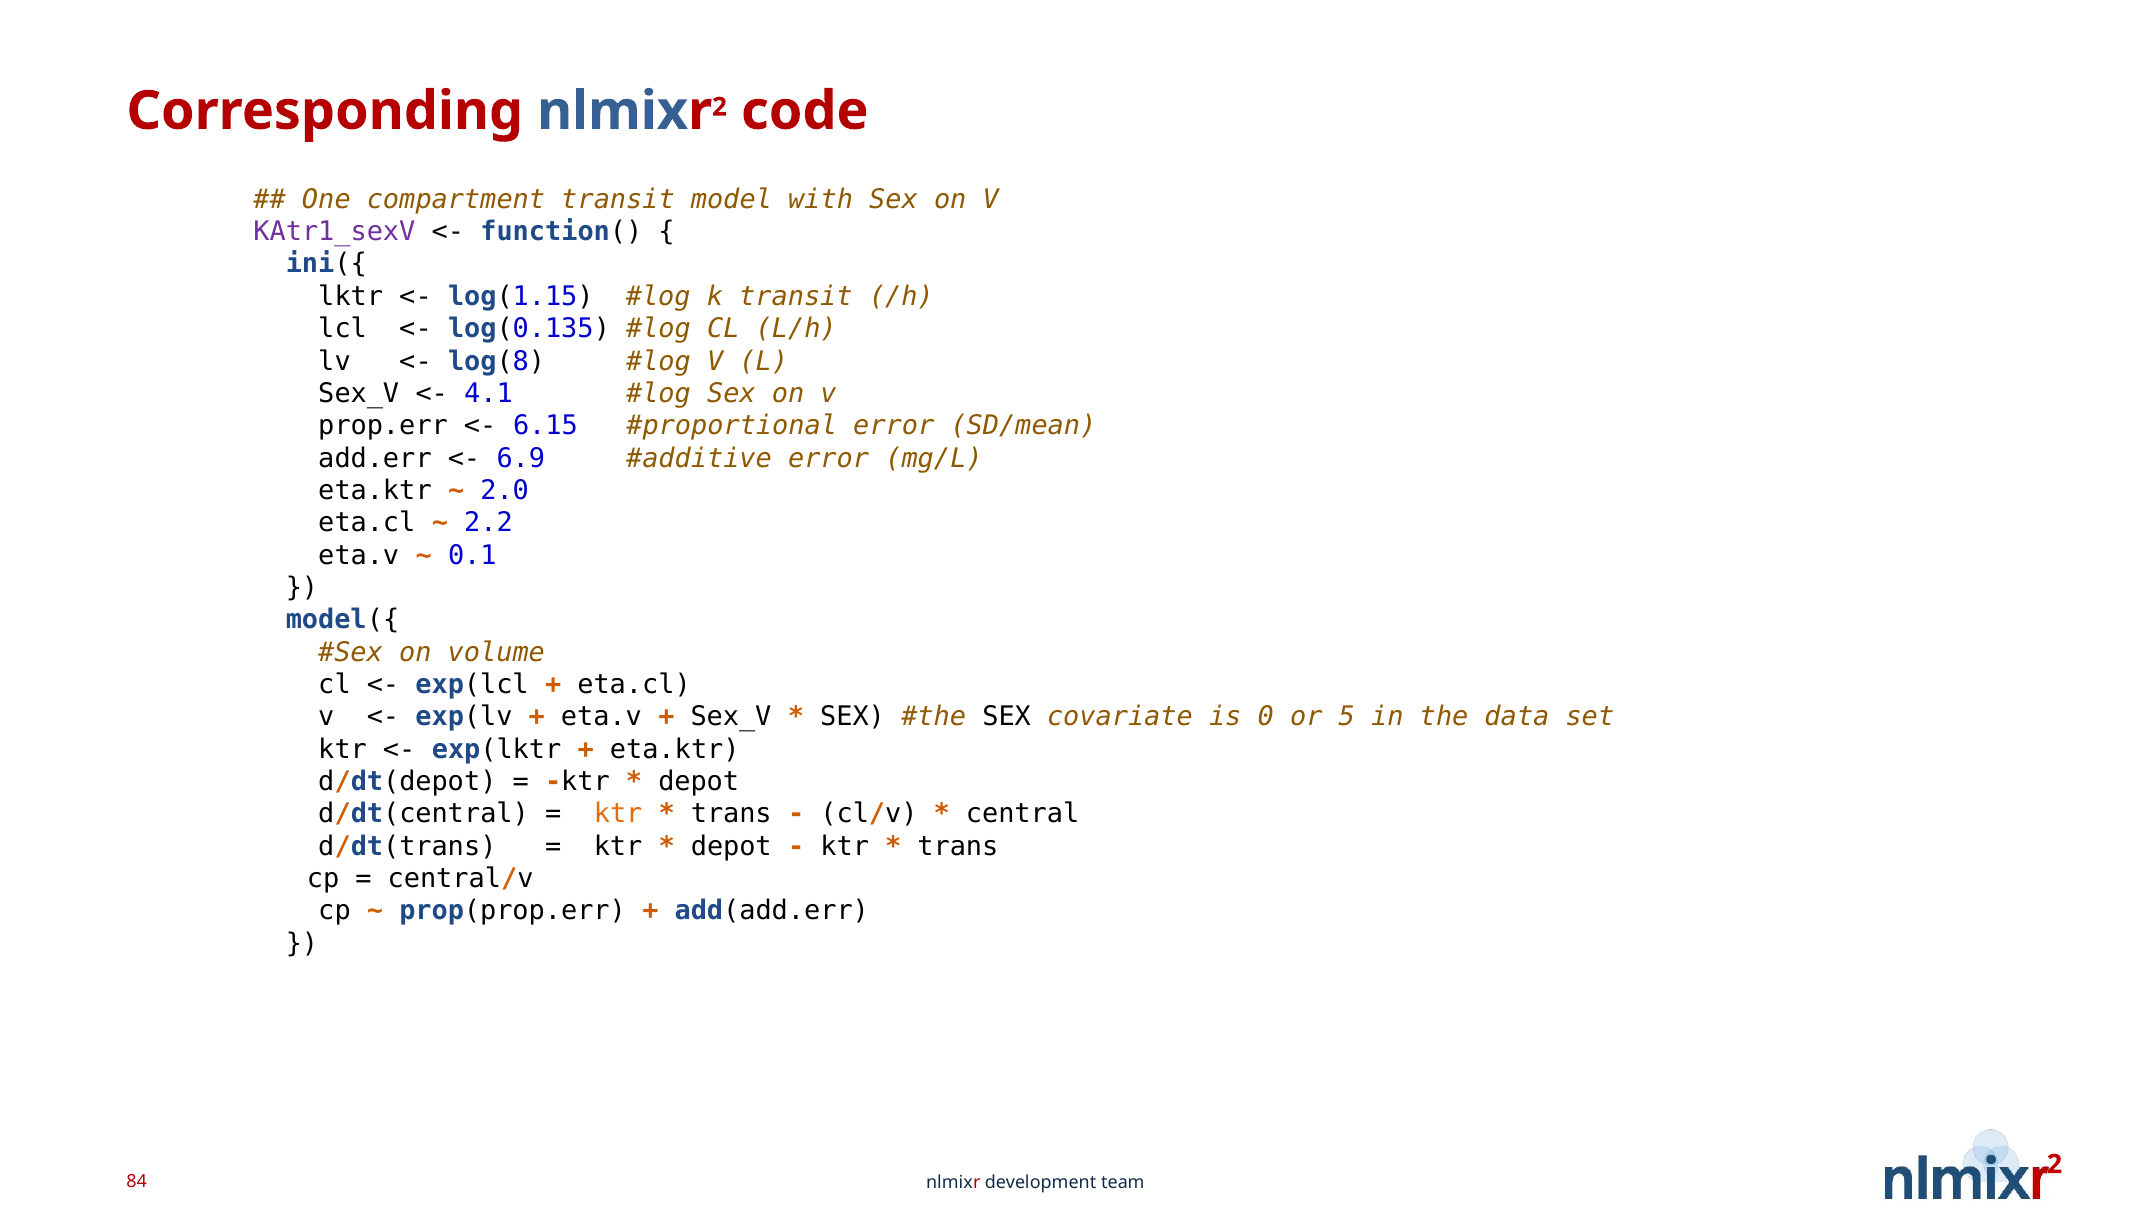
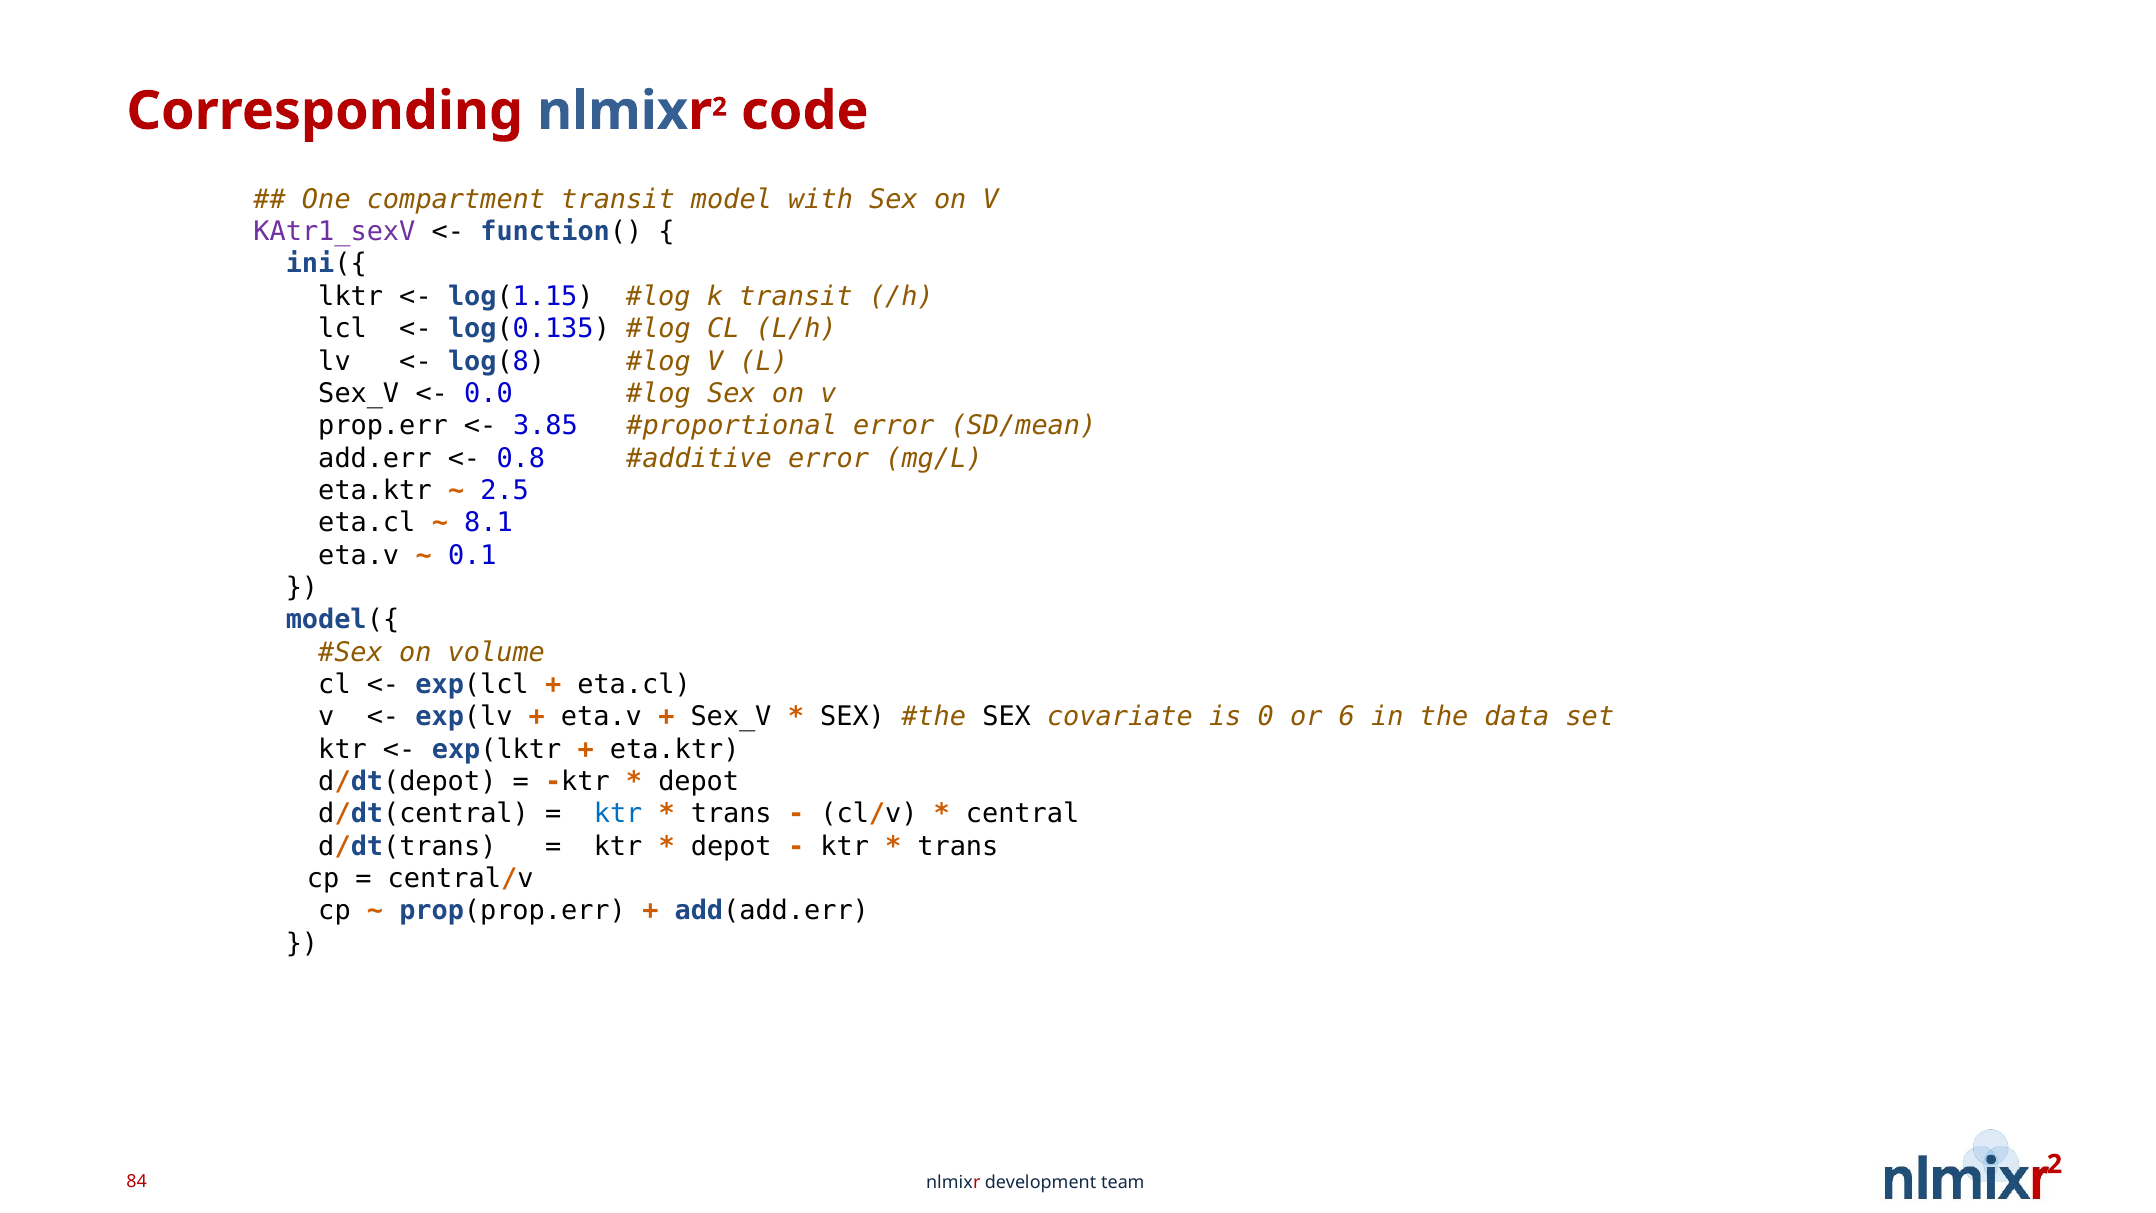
4.1: 4.1 -> 0.0
6.15: 6.15 -> 3.85
6.9: 6.9 -> 0.8
2.0: 2.0 -> 2.5
2.2: 2.2 -> 8.1
5: 5 -> 6
ktr at (618, 814) colour: orange -> blue
